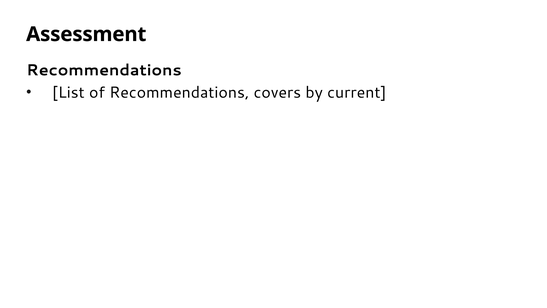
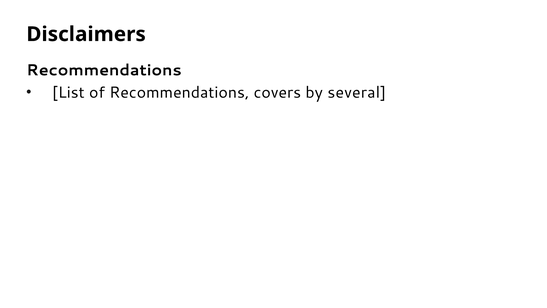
Assessment: Assessment -> Disclaimers
current: current -> several
